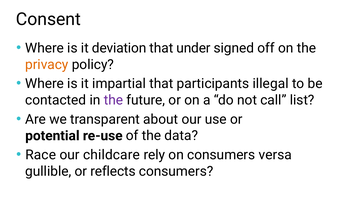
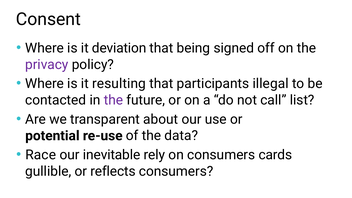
under: under -> being
privacy colour: orange -> purple
impartial: impartial -> resulting
childcare: childcare -> inevitable
versa: versa -> cards
